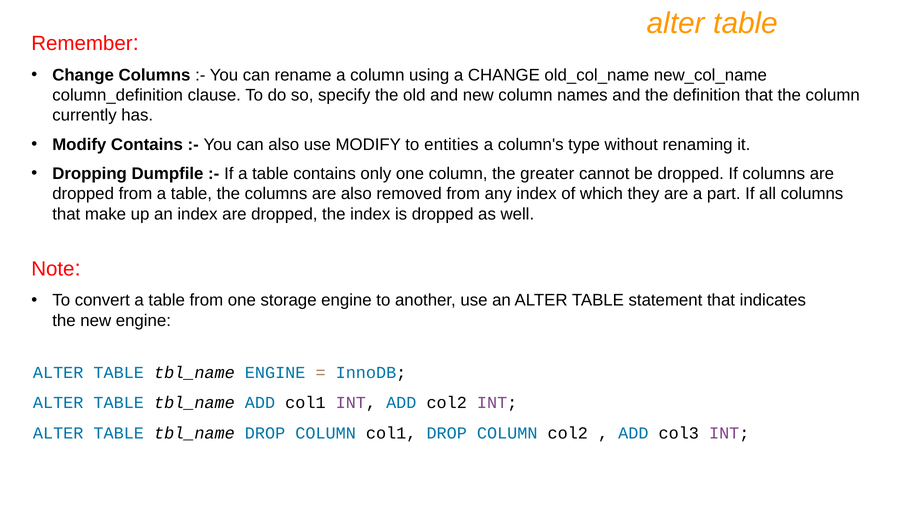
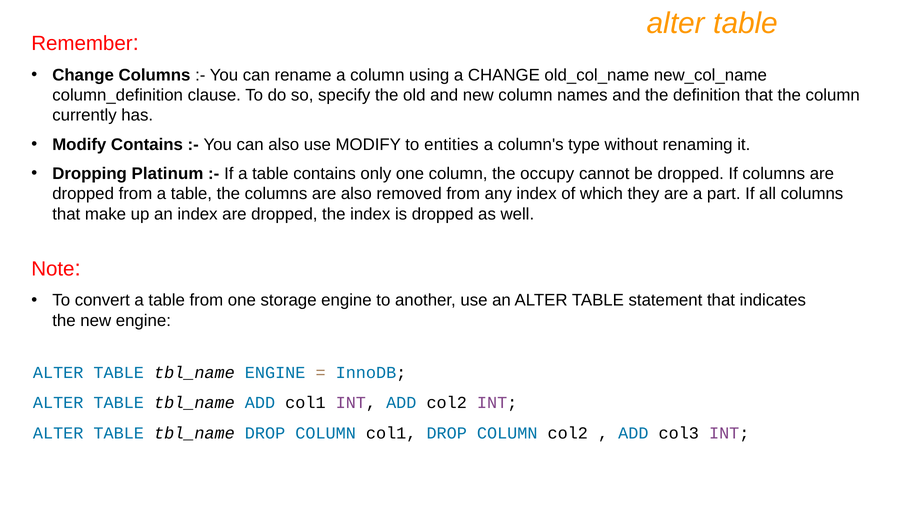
Dumpfile: Dumpfile -> Platinum
greater: greater -> occupy
